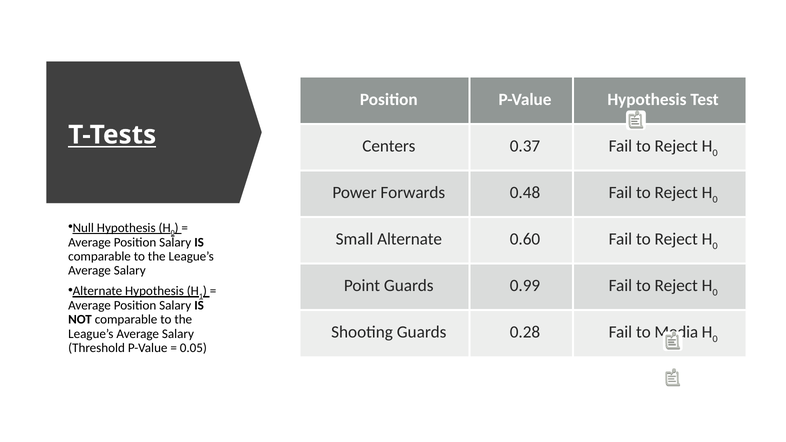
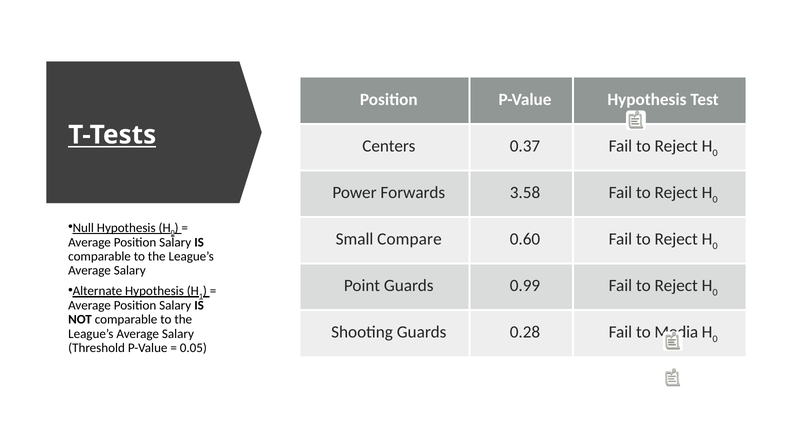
0.48: 0.48 -> 3.58
Small Alternate: Alternate -> Compare
